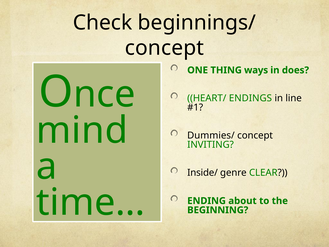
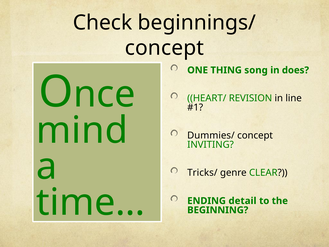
ways: ways -> song
ENDINGS: ENDINGS -> REVISION
Inside/: Inside/ -> Tricks/
about: about -> detail
